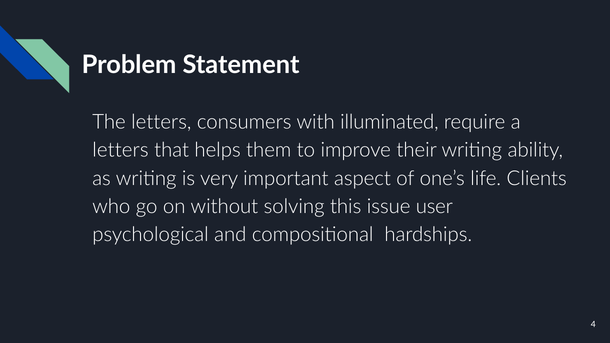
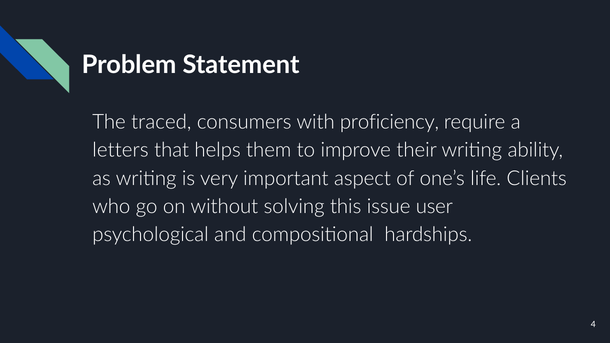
The letters: letters -> traced
illuminated: illuminated -> proficiency
